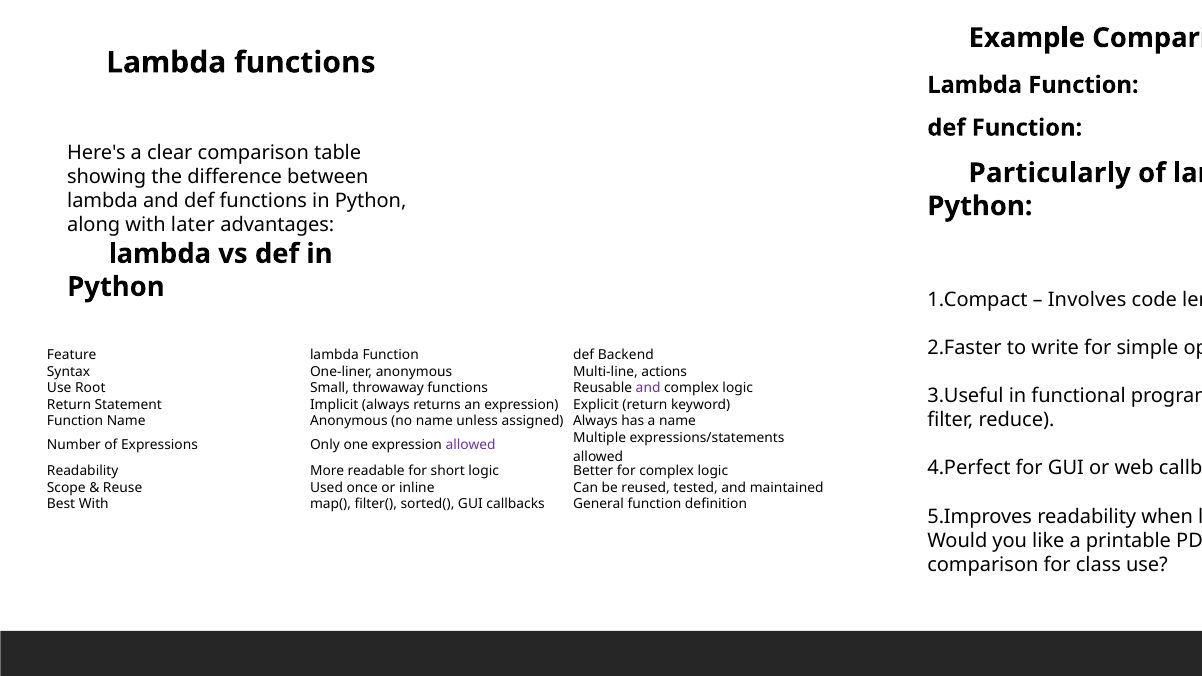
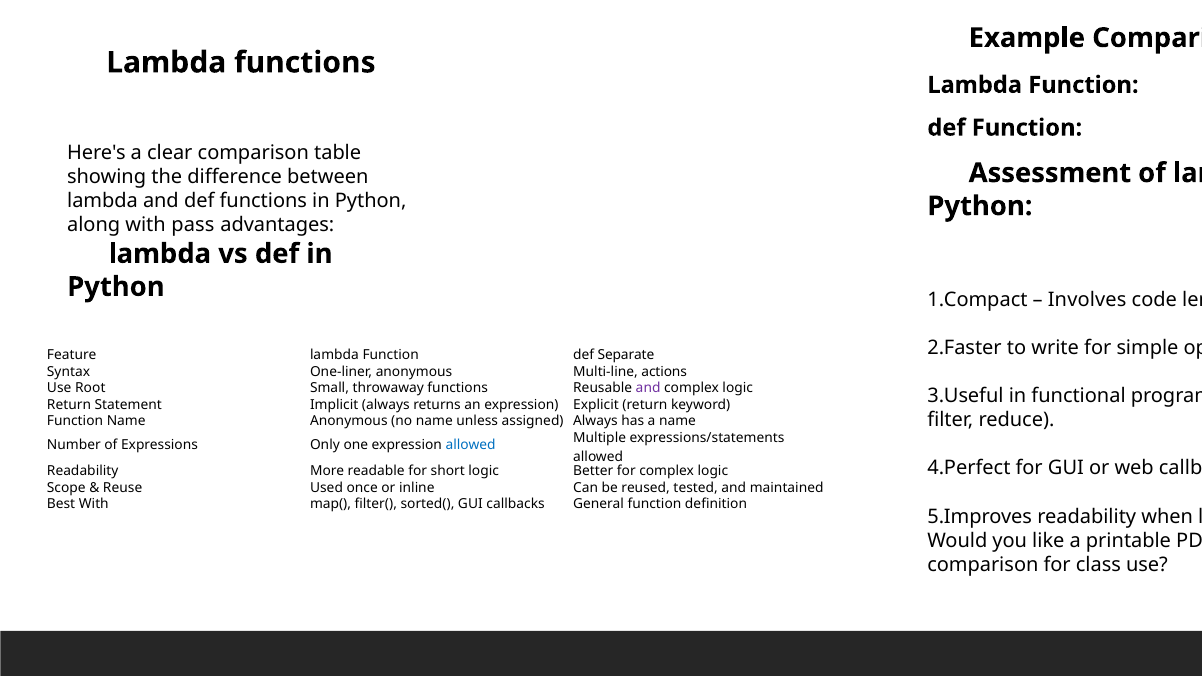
Particularly: Particularly -> Assessment
later: later -> pass
Backend: Backend -> Separate
allowed at (471, 445) colour: purple -> blue
